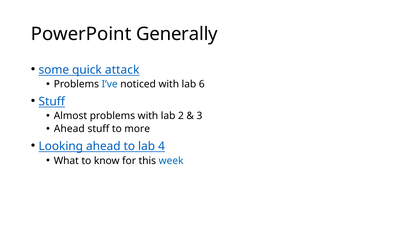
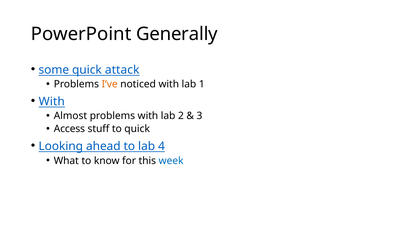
I’ve colour: blue -> orange
6: 6 -> 1
Stuff at (52, 102): Stuff -> With
Ahead at (69, 129): Ahead -> Access
to more: more -> quick
